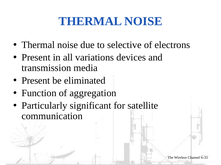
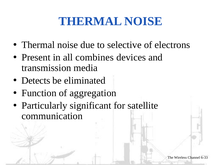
variations: variations -> combines
Present at (36, 81): Present -> Detects
